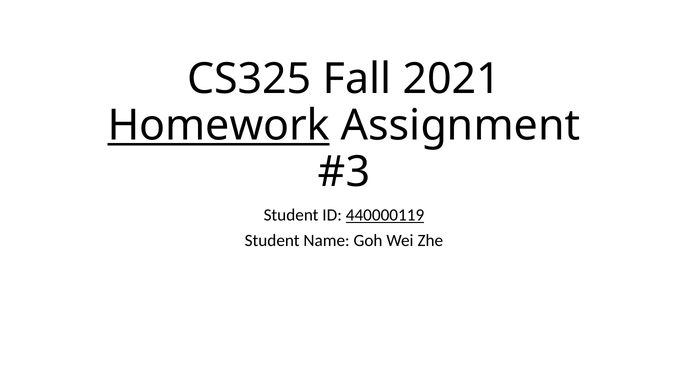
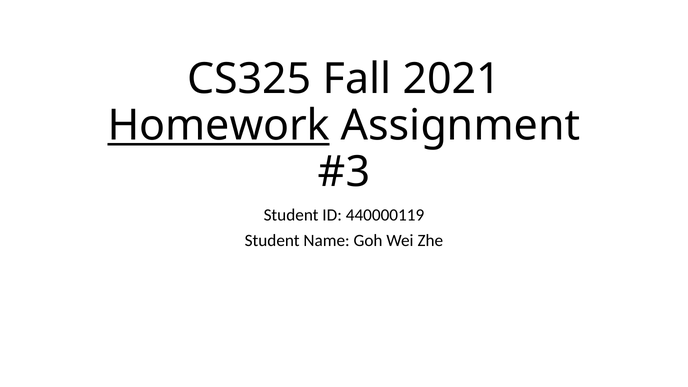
440000119 underline: present -> none
